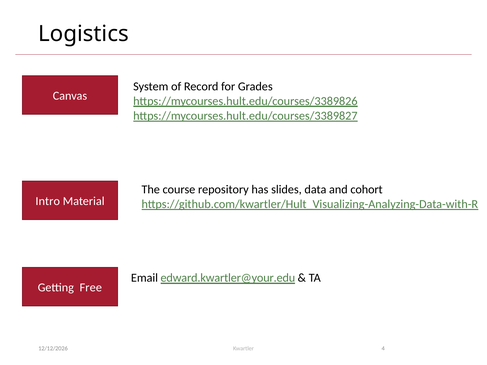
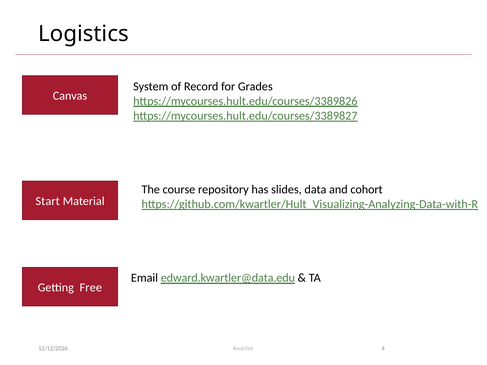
Intro: Intro -> Start
edward.kwartler@your.edu: edward.kwartler@your.edu -> edward.kwartler@data.edu
